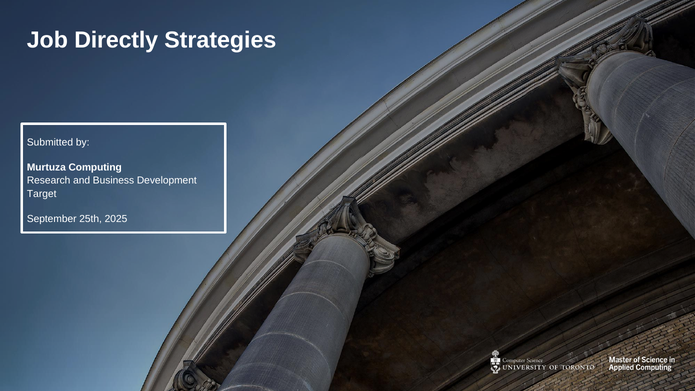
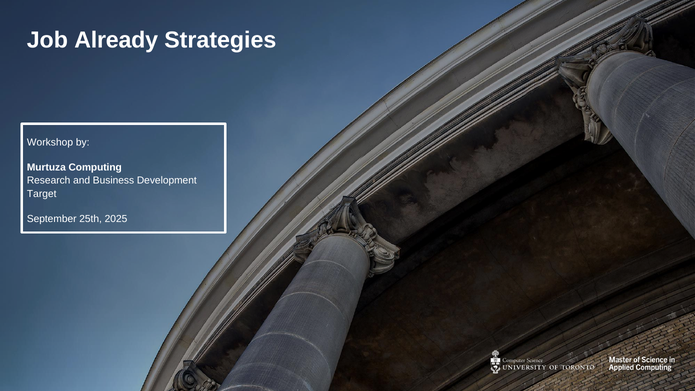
Directly: Directly -> Already
Submitted: Submitted -> Workshop
